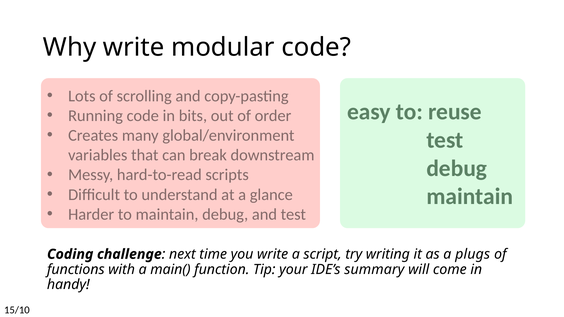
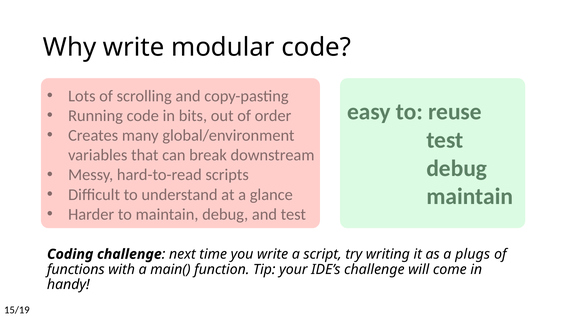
IDE’s summary: summary -> challenge
15/10: 15/10 -> 15/19
